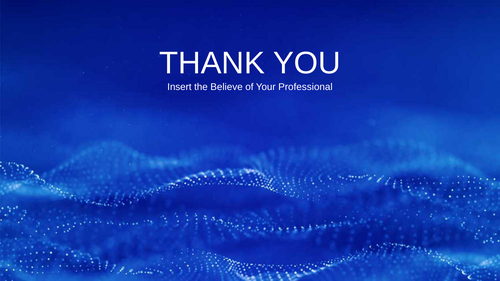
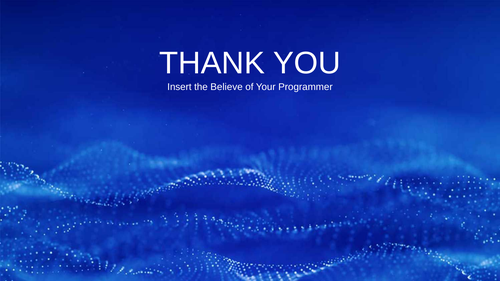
Professional: Professional -> Programmer
